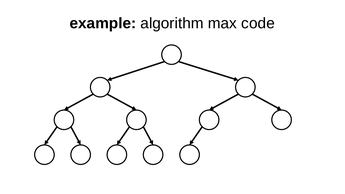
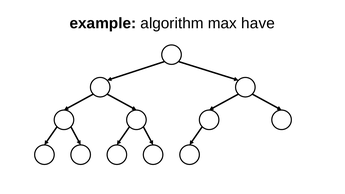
code: code -> have
